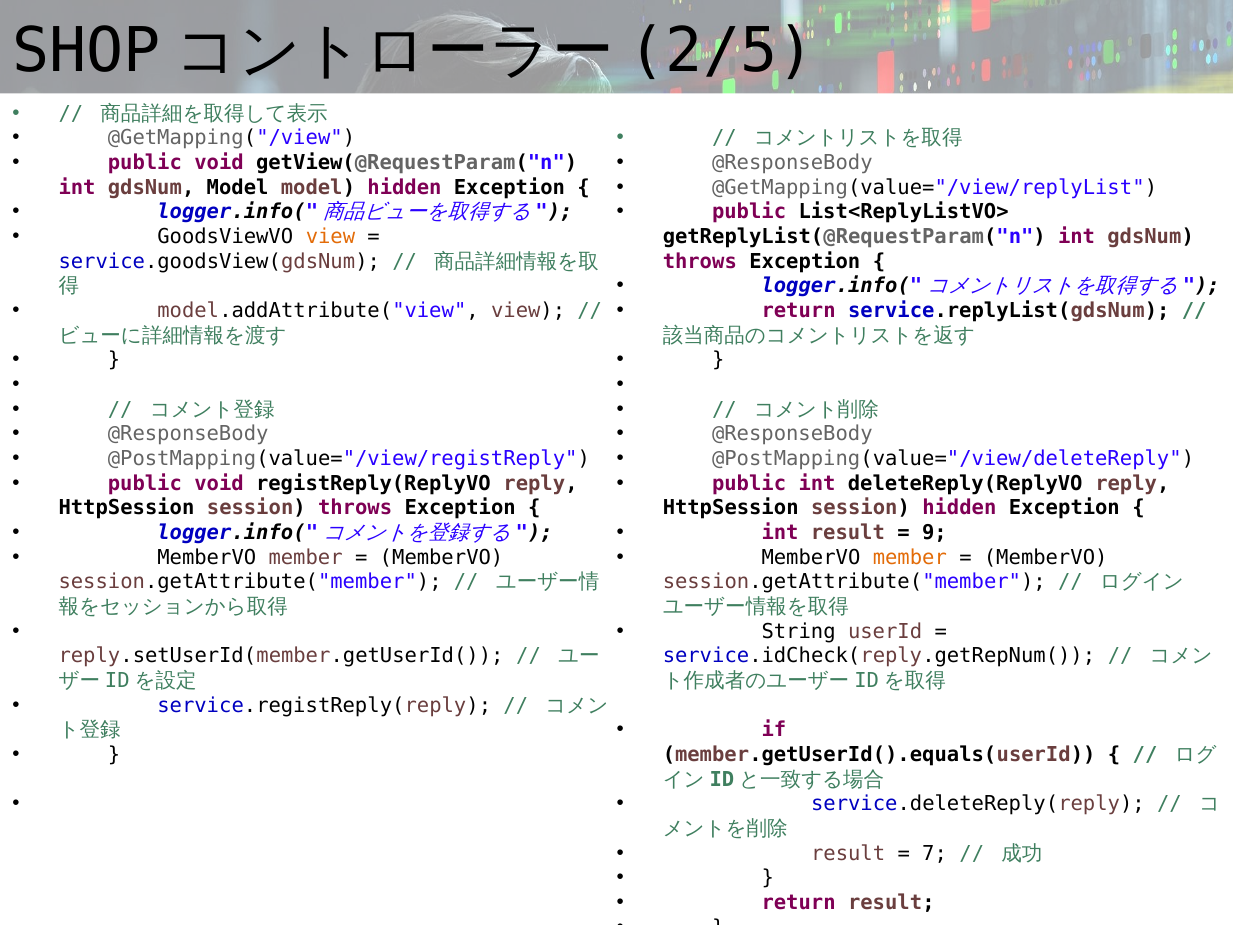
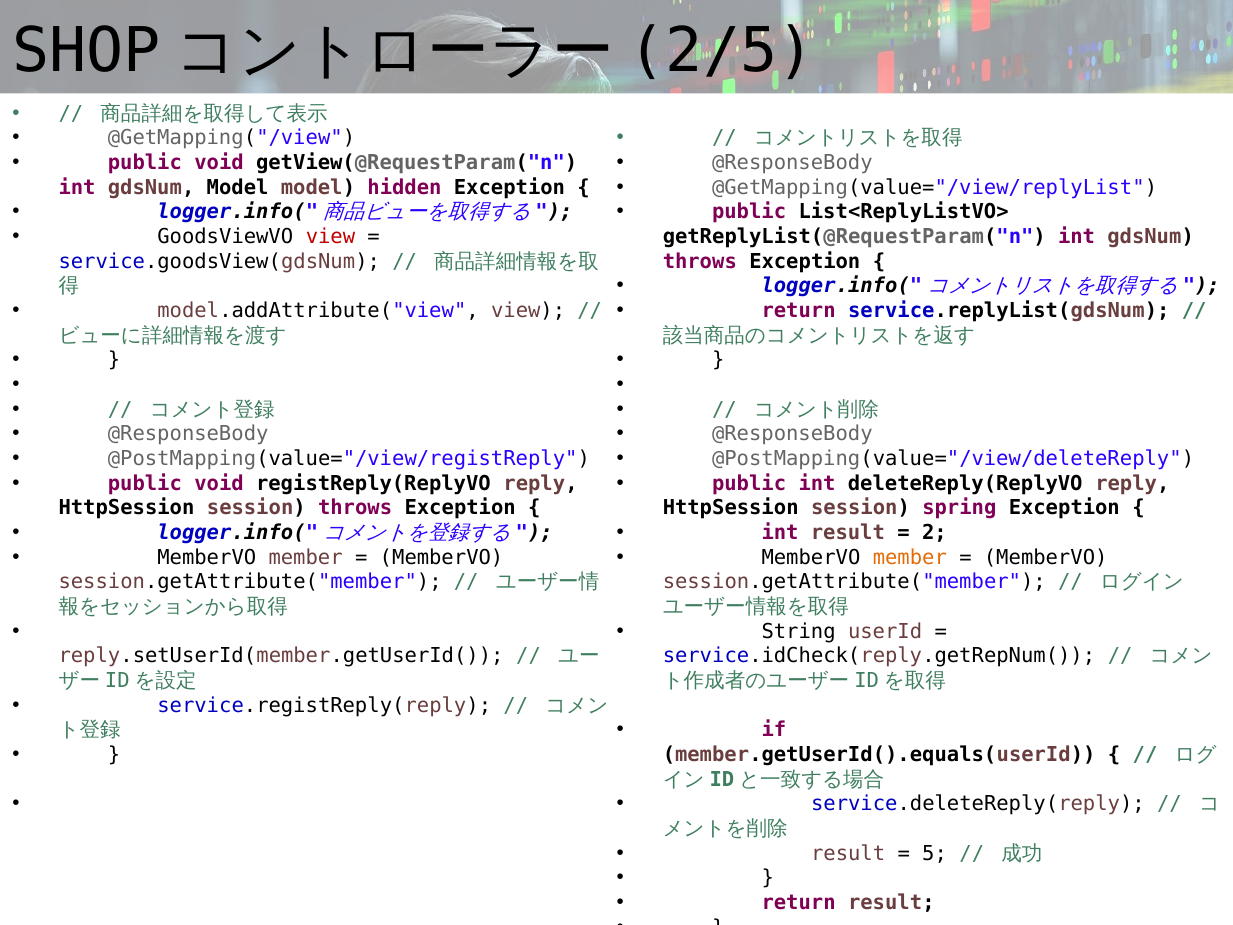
view at (330, 237) colour: orange -> red
session hidden: hidden -> spring
9: 9 -> 2
7: 7 -> 5
